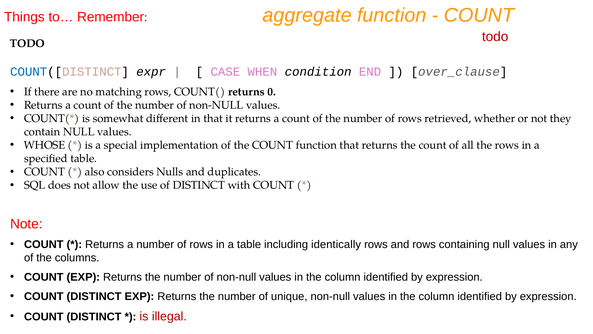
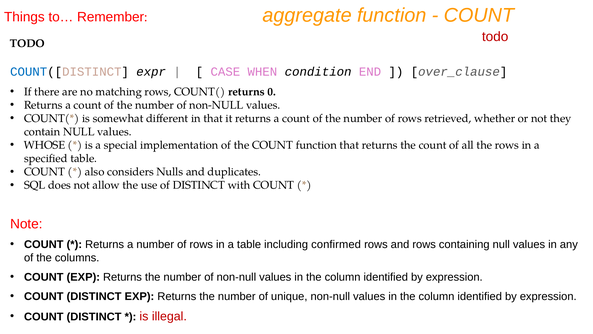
identically: identically -> confirmed
